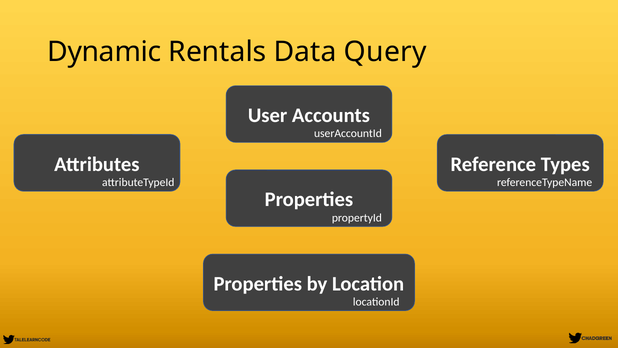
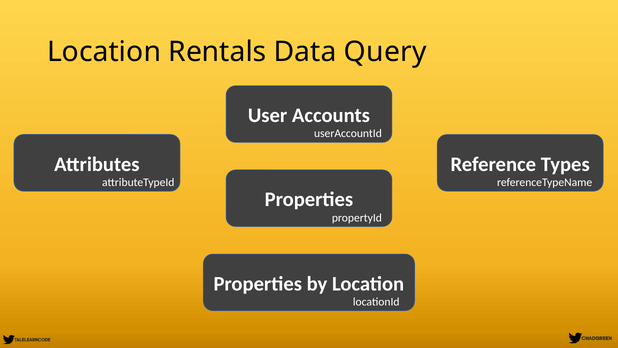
Dynamic at (104, 52): Dynamic -> Location
